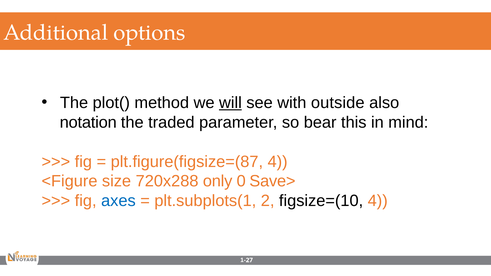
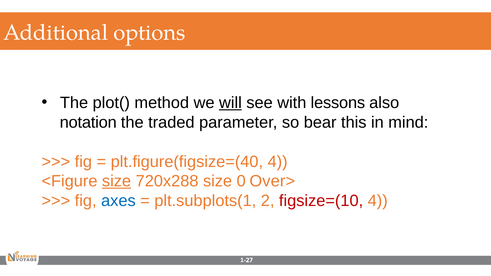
outside: outside -> lessons
plt.figure(figsize=(87: plt.figure(figsize=(87 -> plt.figure(figsize=(40
size at (117, 181) underline: none -> present
720x288 only: only -> size
Save>: Save> -> Over>
figsize=(10 colour: black -> red
